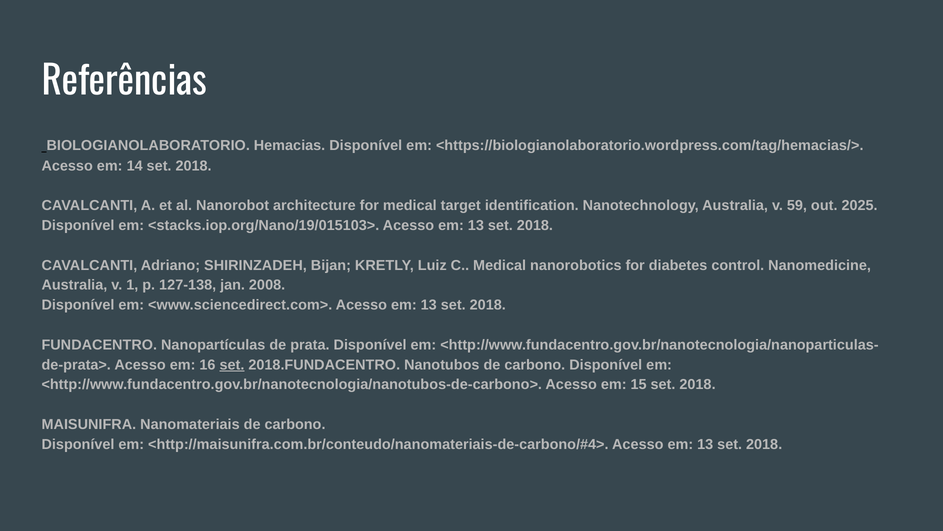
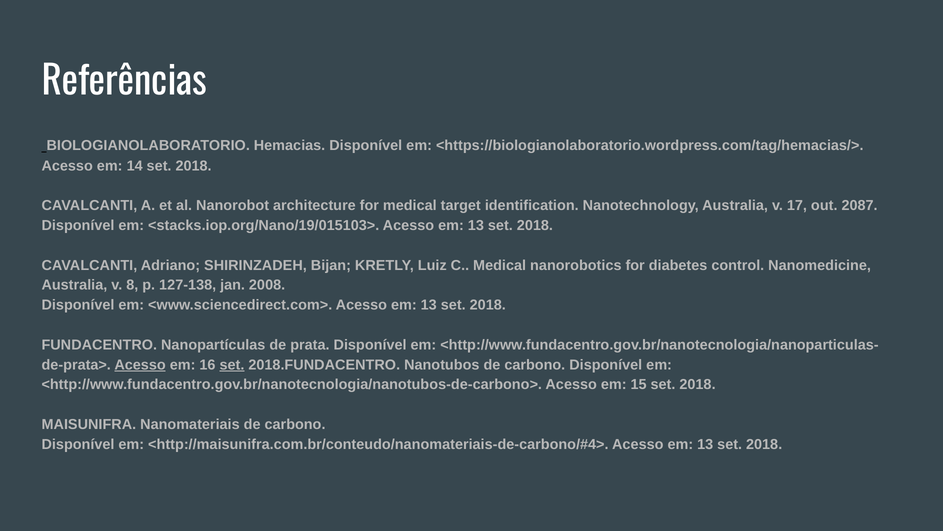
59: 59 -> 17
2025: 2025 -> 2087
1: 1 -> 8
Acesso at (140, 364) underline: none -> present
